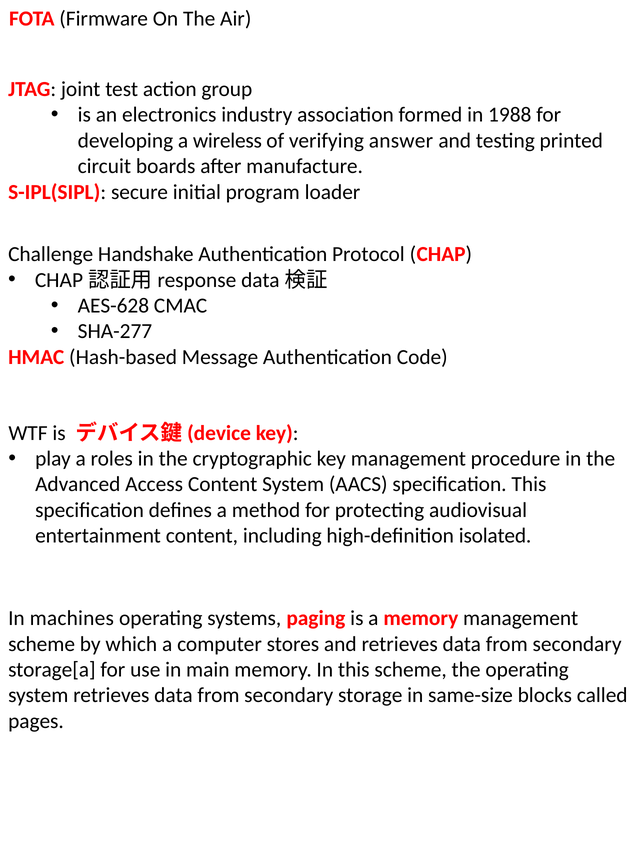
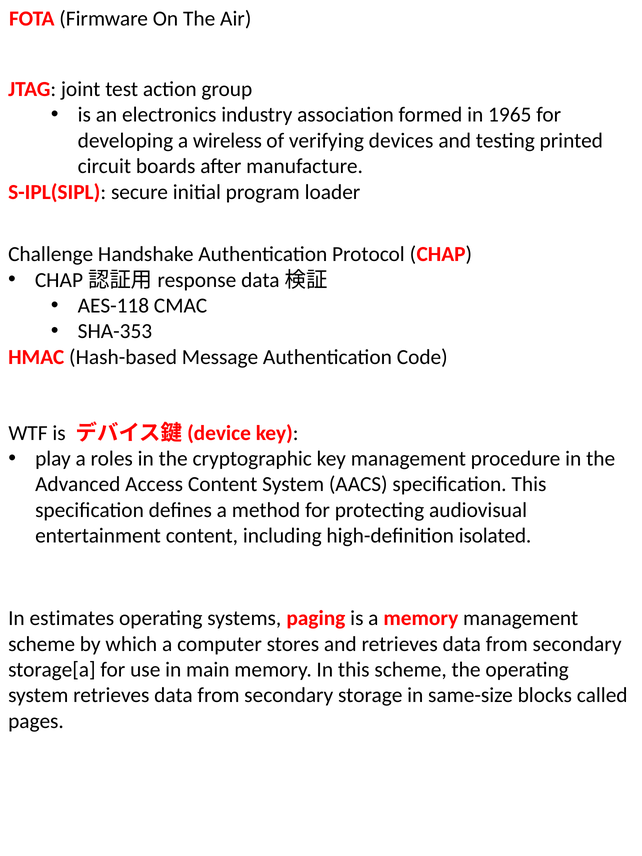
1988: 1988 -> 1965
answer: answer -> devices
AES-628: AES-628 -> AES-118
SHA-277: SHA-277 -> SHA-353
machines: machines -> estimates
